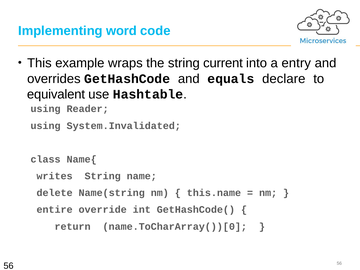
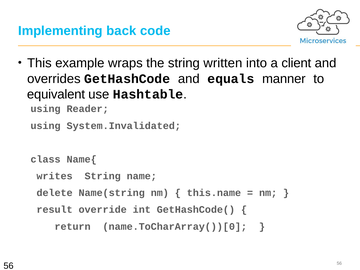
word: word -> back
current: current -> written
entry: entry -> client
declare: declare -> manner
entire: entire -> result
